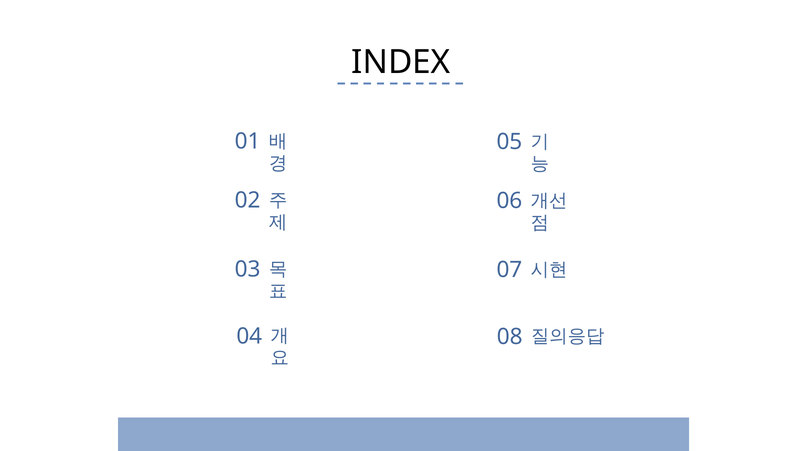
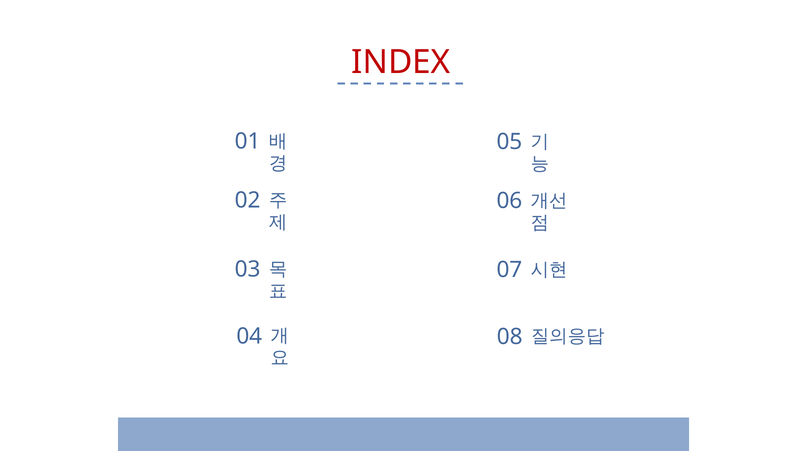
INDEX colour: black -> red
